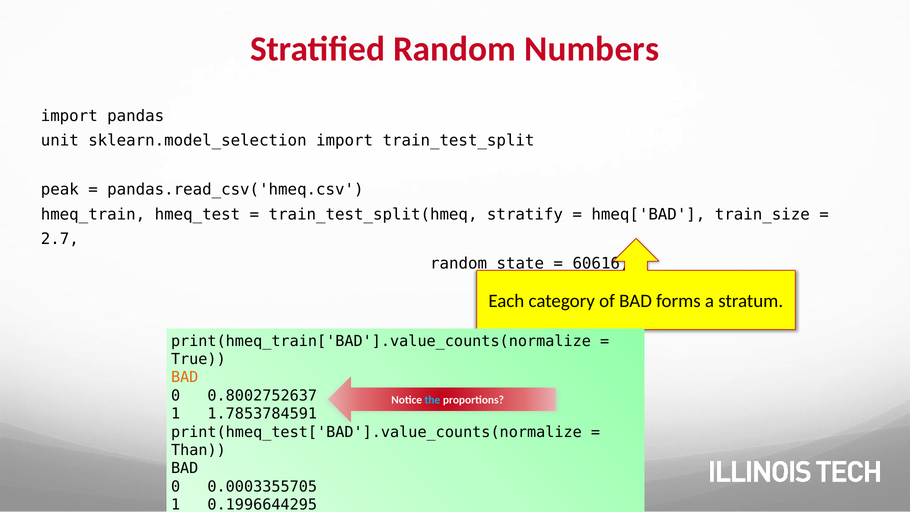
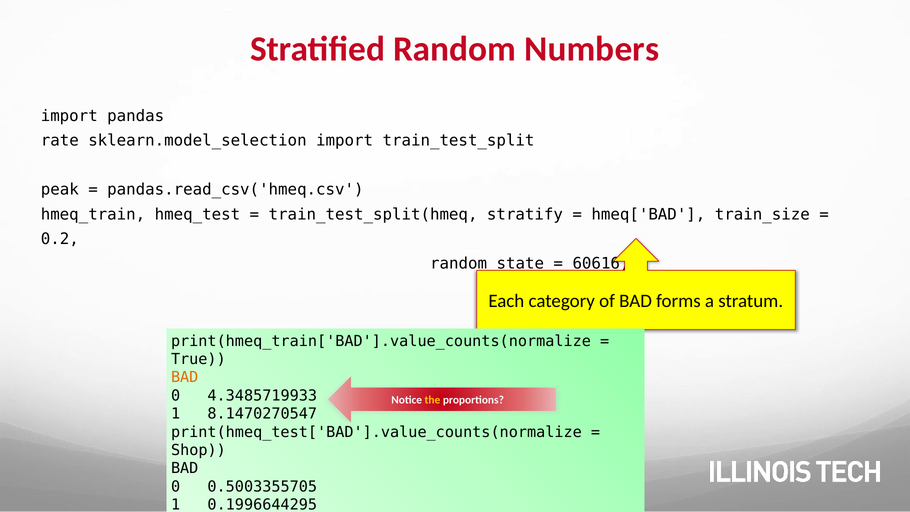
unit: unit -> rate
2.7: 2.7 -> 0.2
0.8002752637: 0.8002752637 -> 4.3485719933
the colour: light blue -> yellow
1.7853784591: 1.7853784591 -> 8.1470270547
Than: Than -> Shop
0.0003355705: 0.0003355705 -> 0.5003355705
